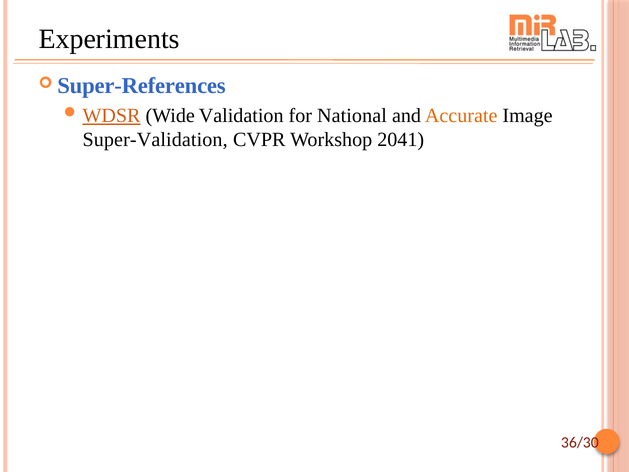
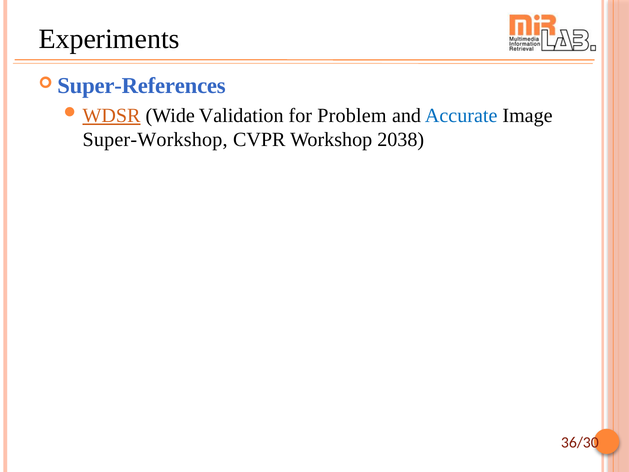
National: National -> Problem
Accurate colour: orange -> blue
Super-Validation: Super-Validation -> Super-Workshop
2041: 2041 -> 2038
